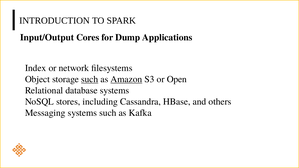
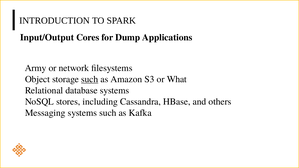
Index: Index -> Army
Amazon underline: present -> none
Open: Open -> What
